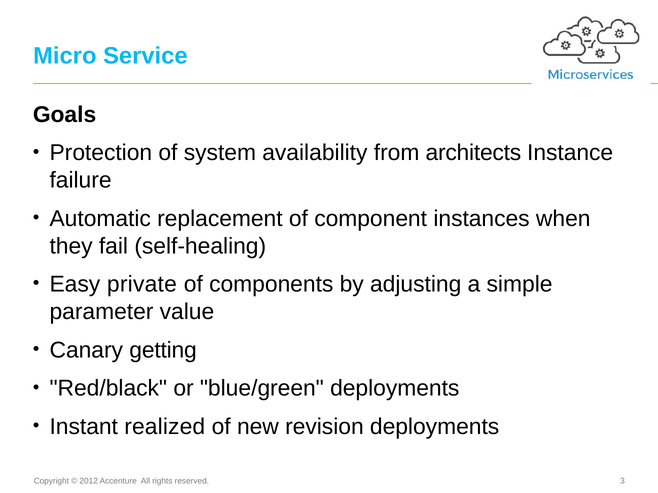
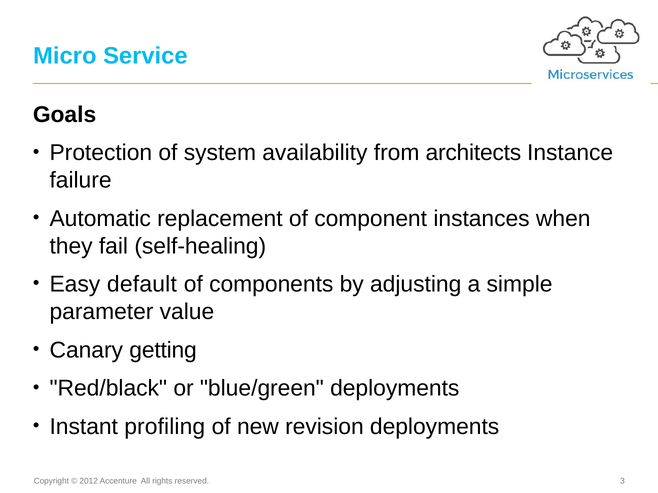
private: private -> default
realized: realized -> profiling
